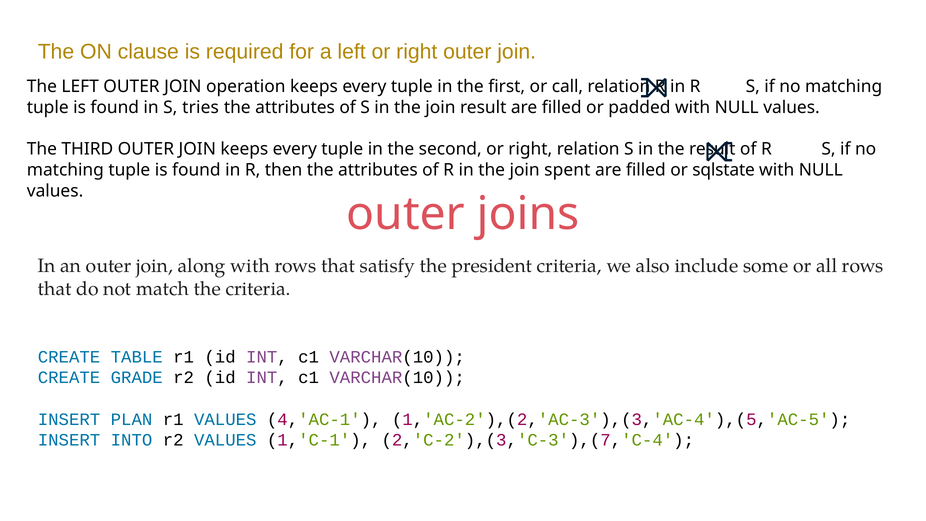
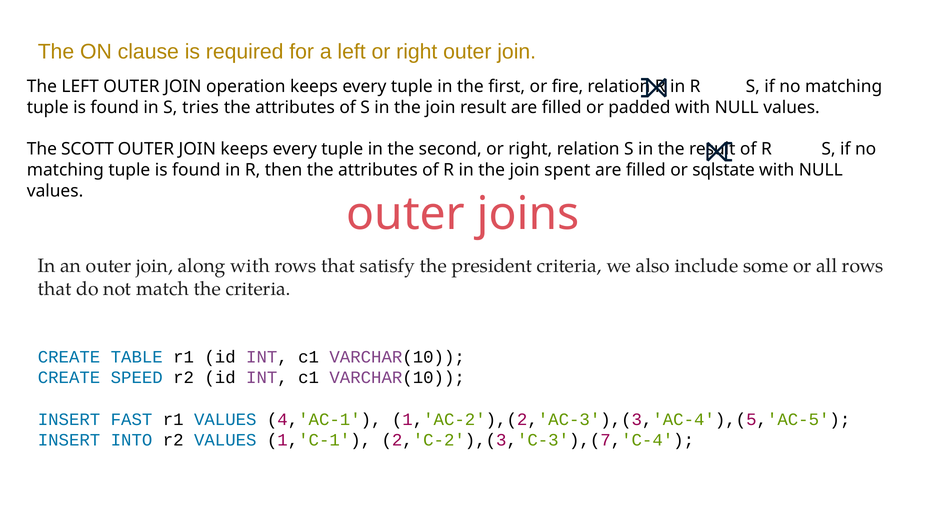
call: call -> fire
THIRD: THIRD -> SCOTT
GRADE: GRADE -> SPEED
PLAN: PLAN -> FAST
